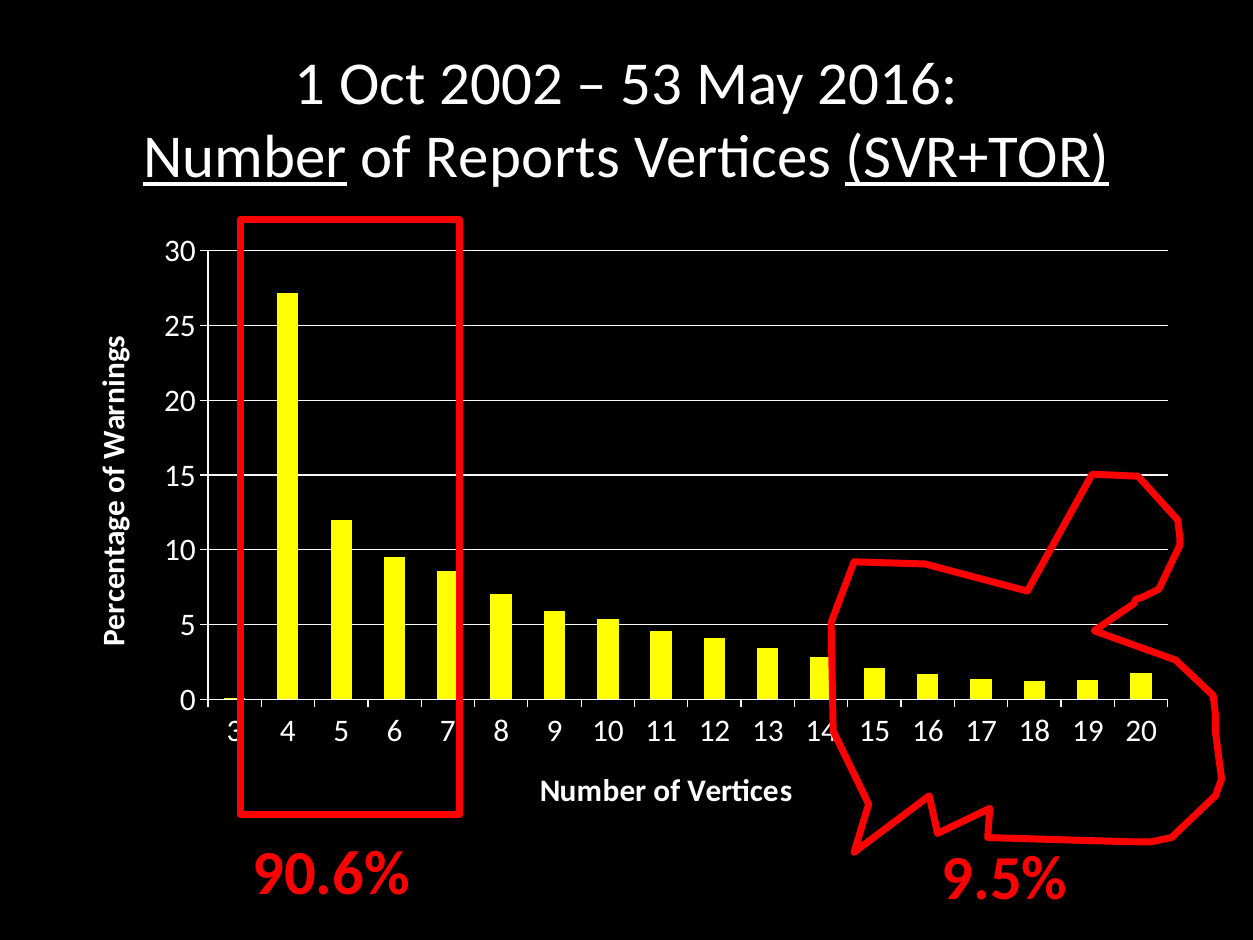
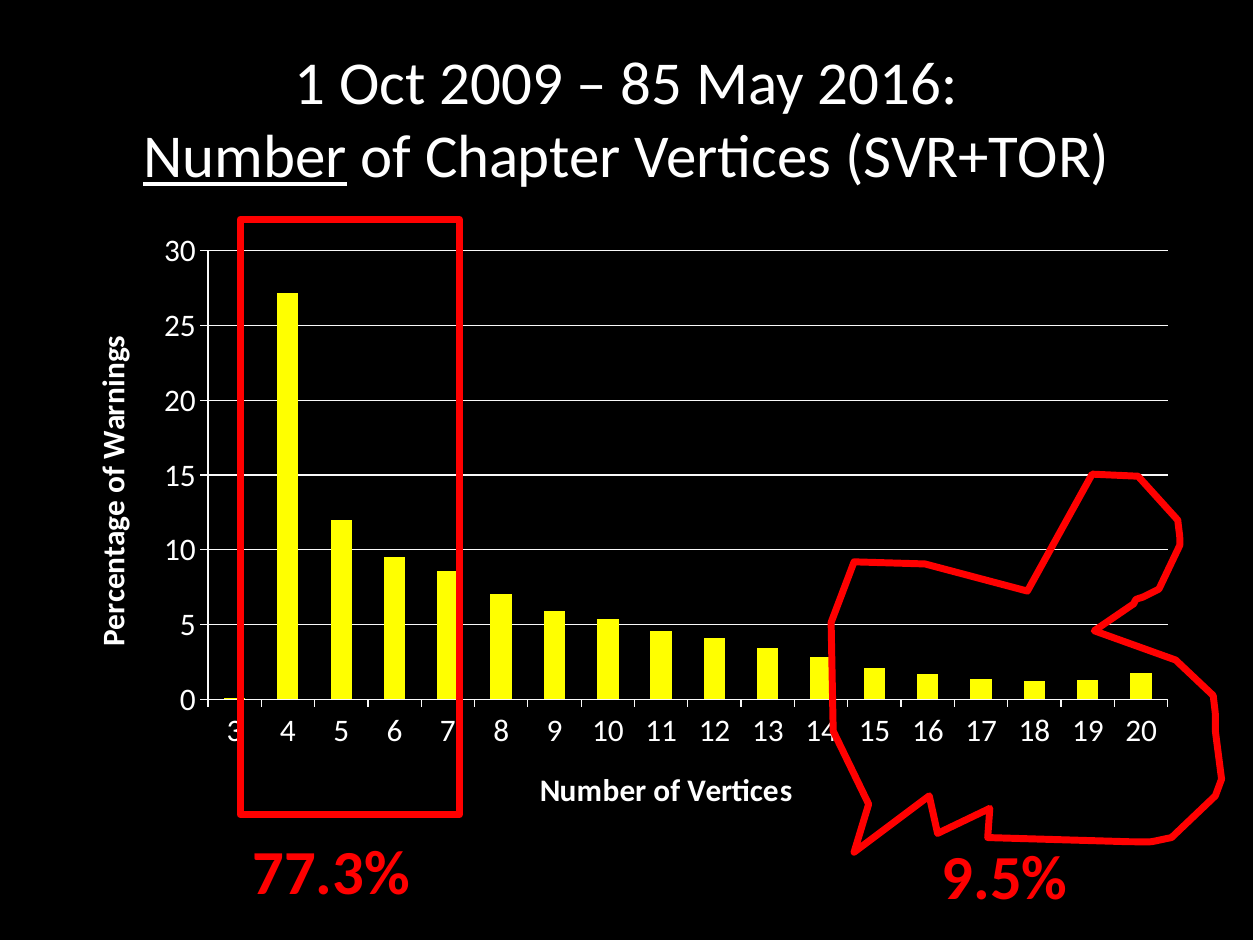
2002: 2002 -> 2009
53: 53 -> 85
Reports: Reports -> Chapter
SVR+TOR underline: present -> none
90.6%: 90.6% -> 77.3%
